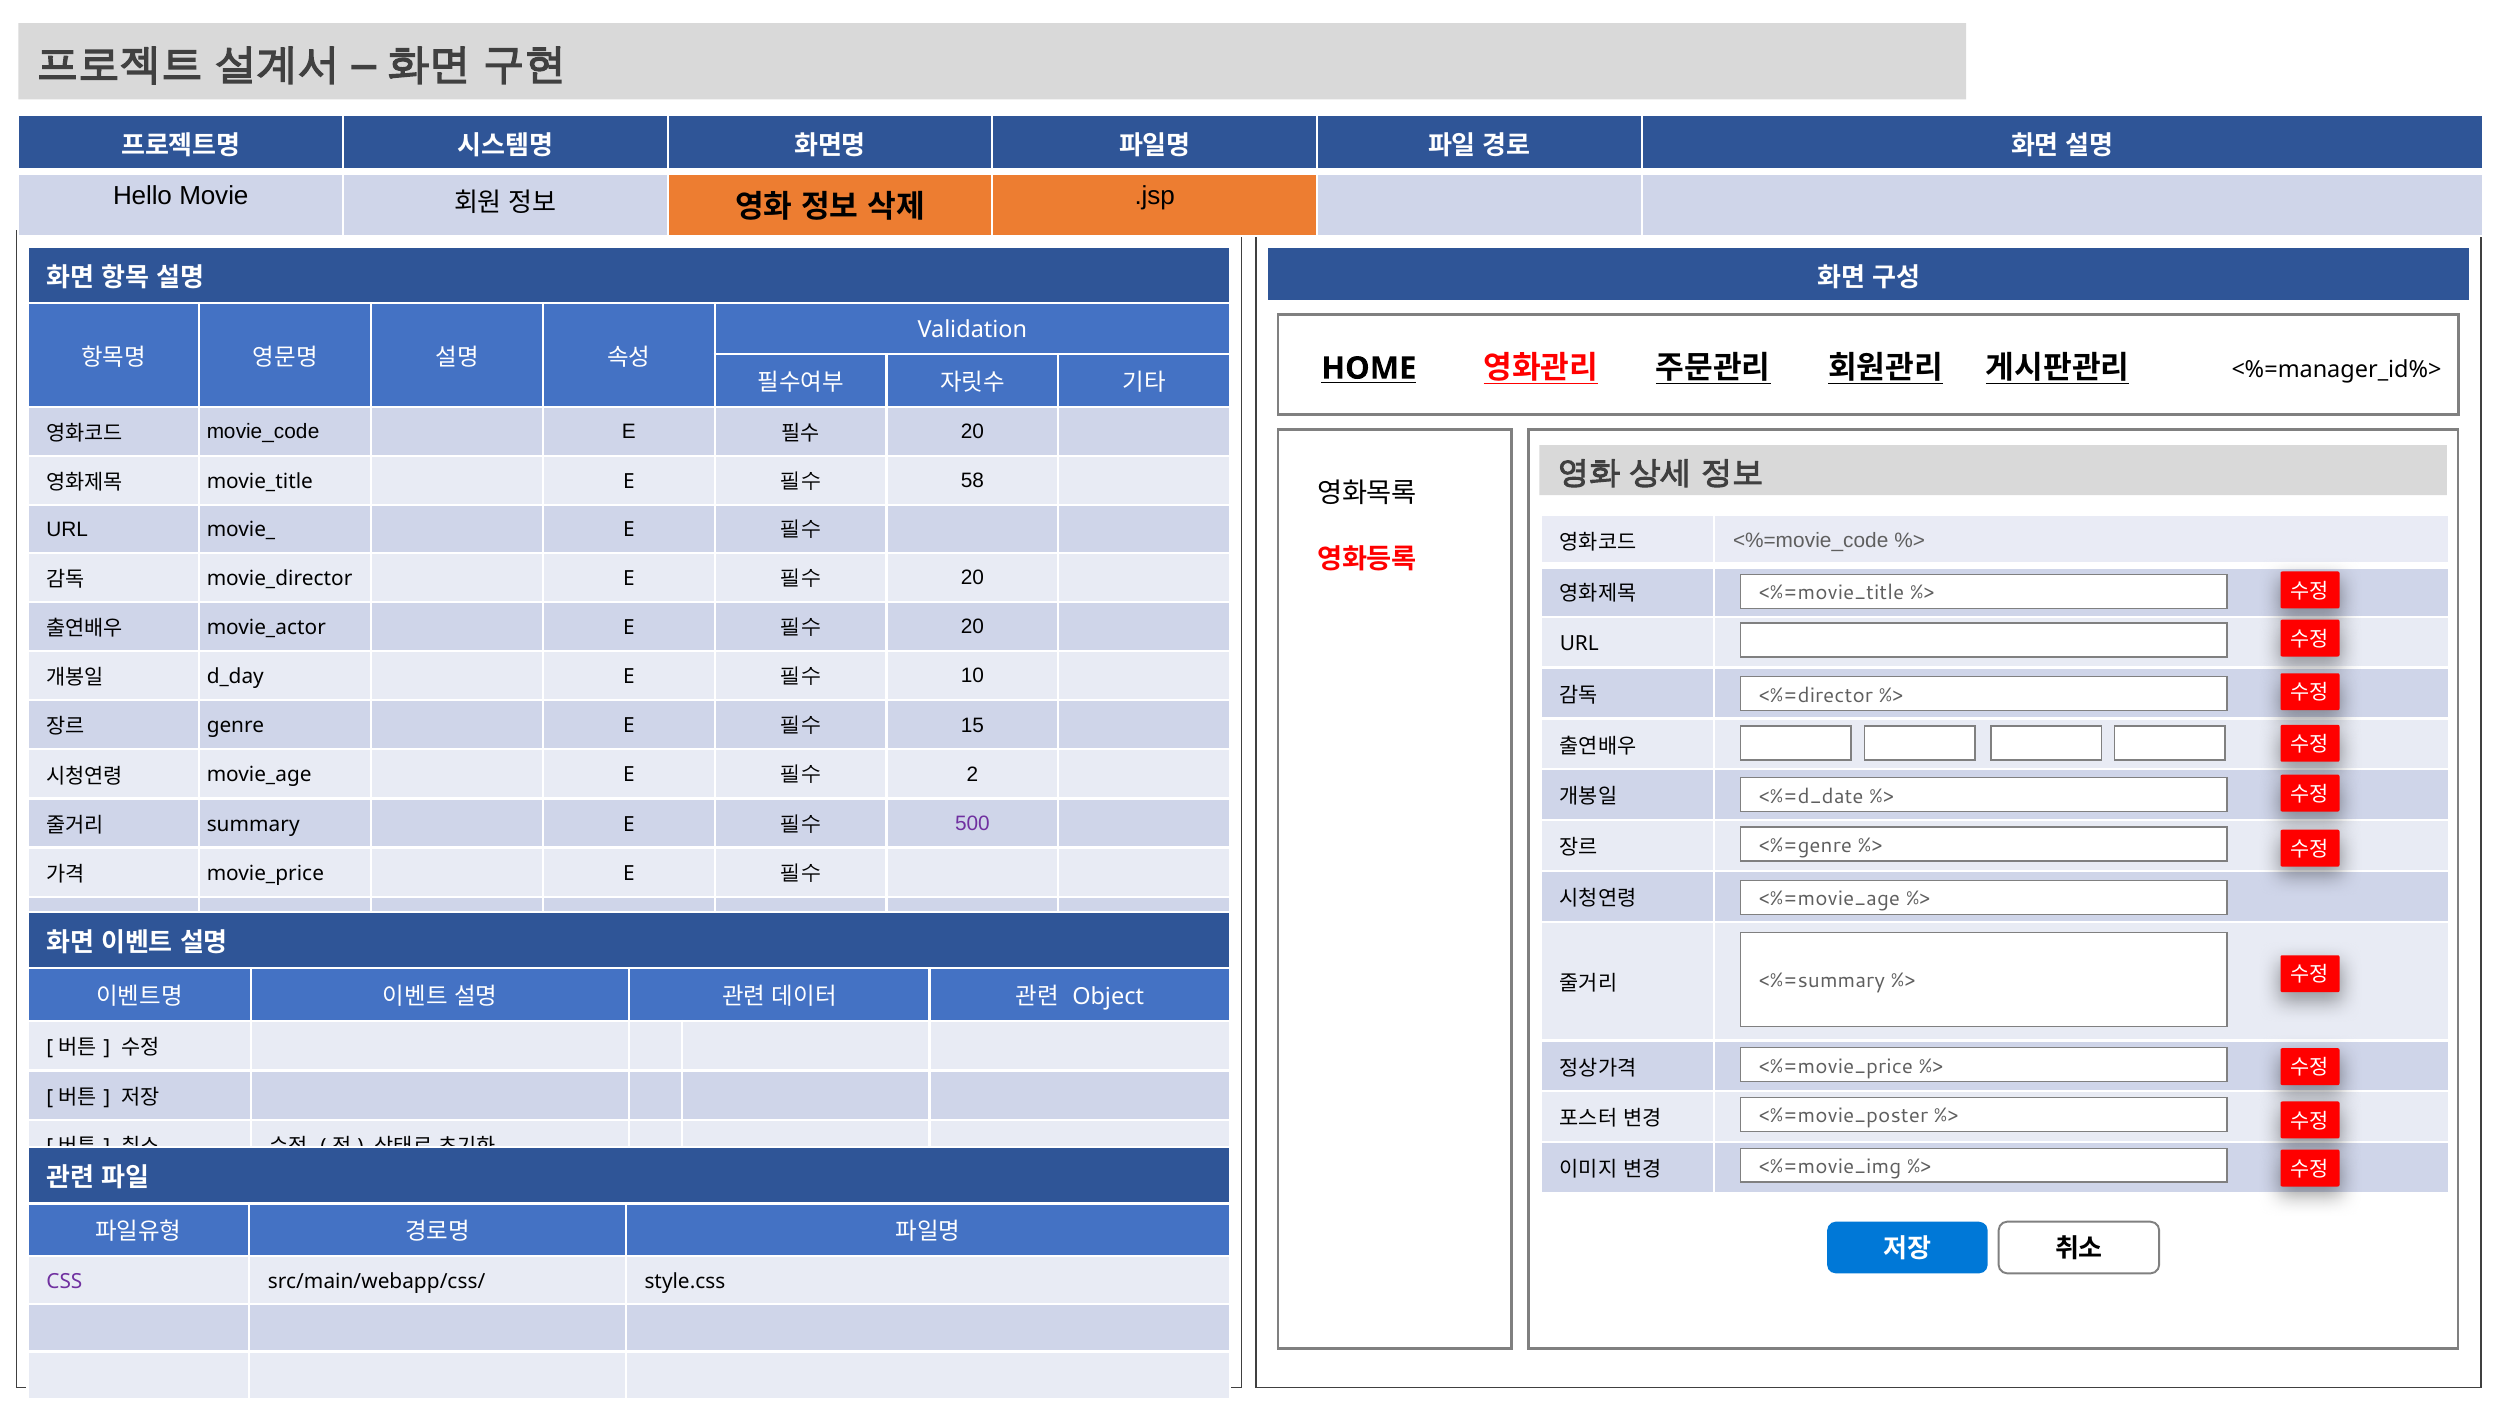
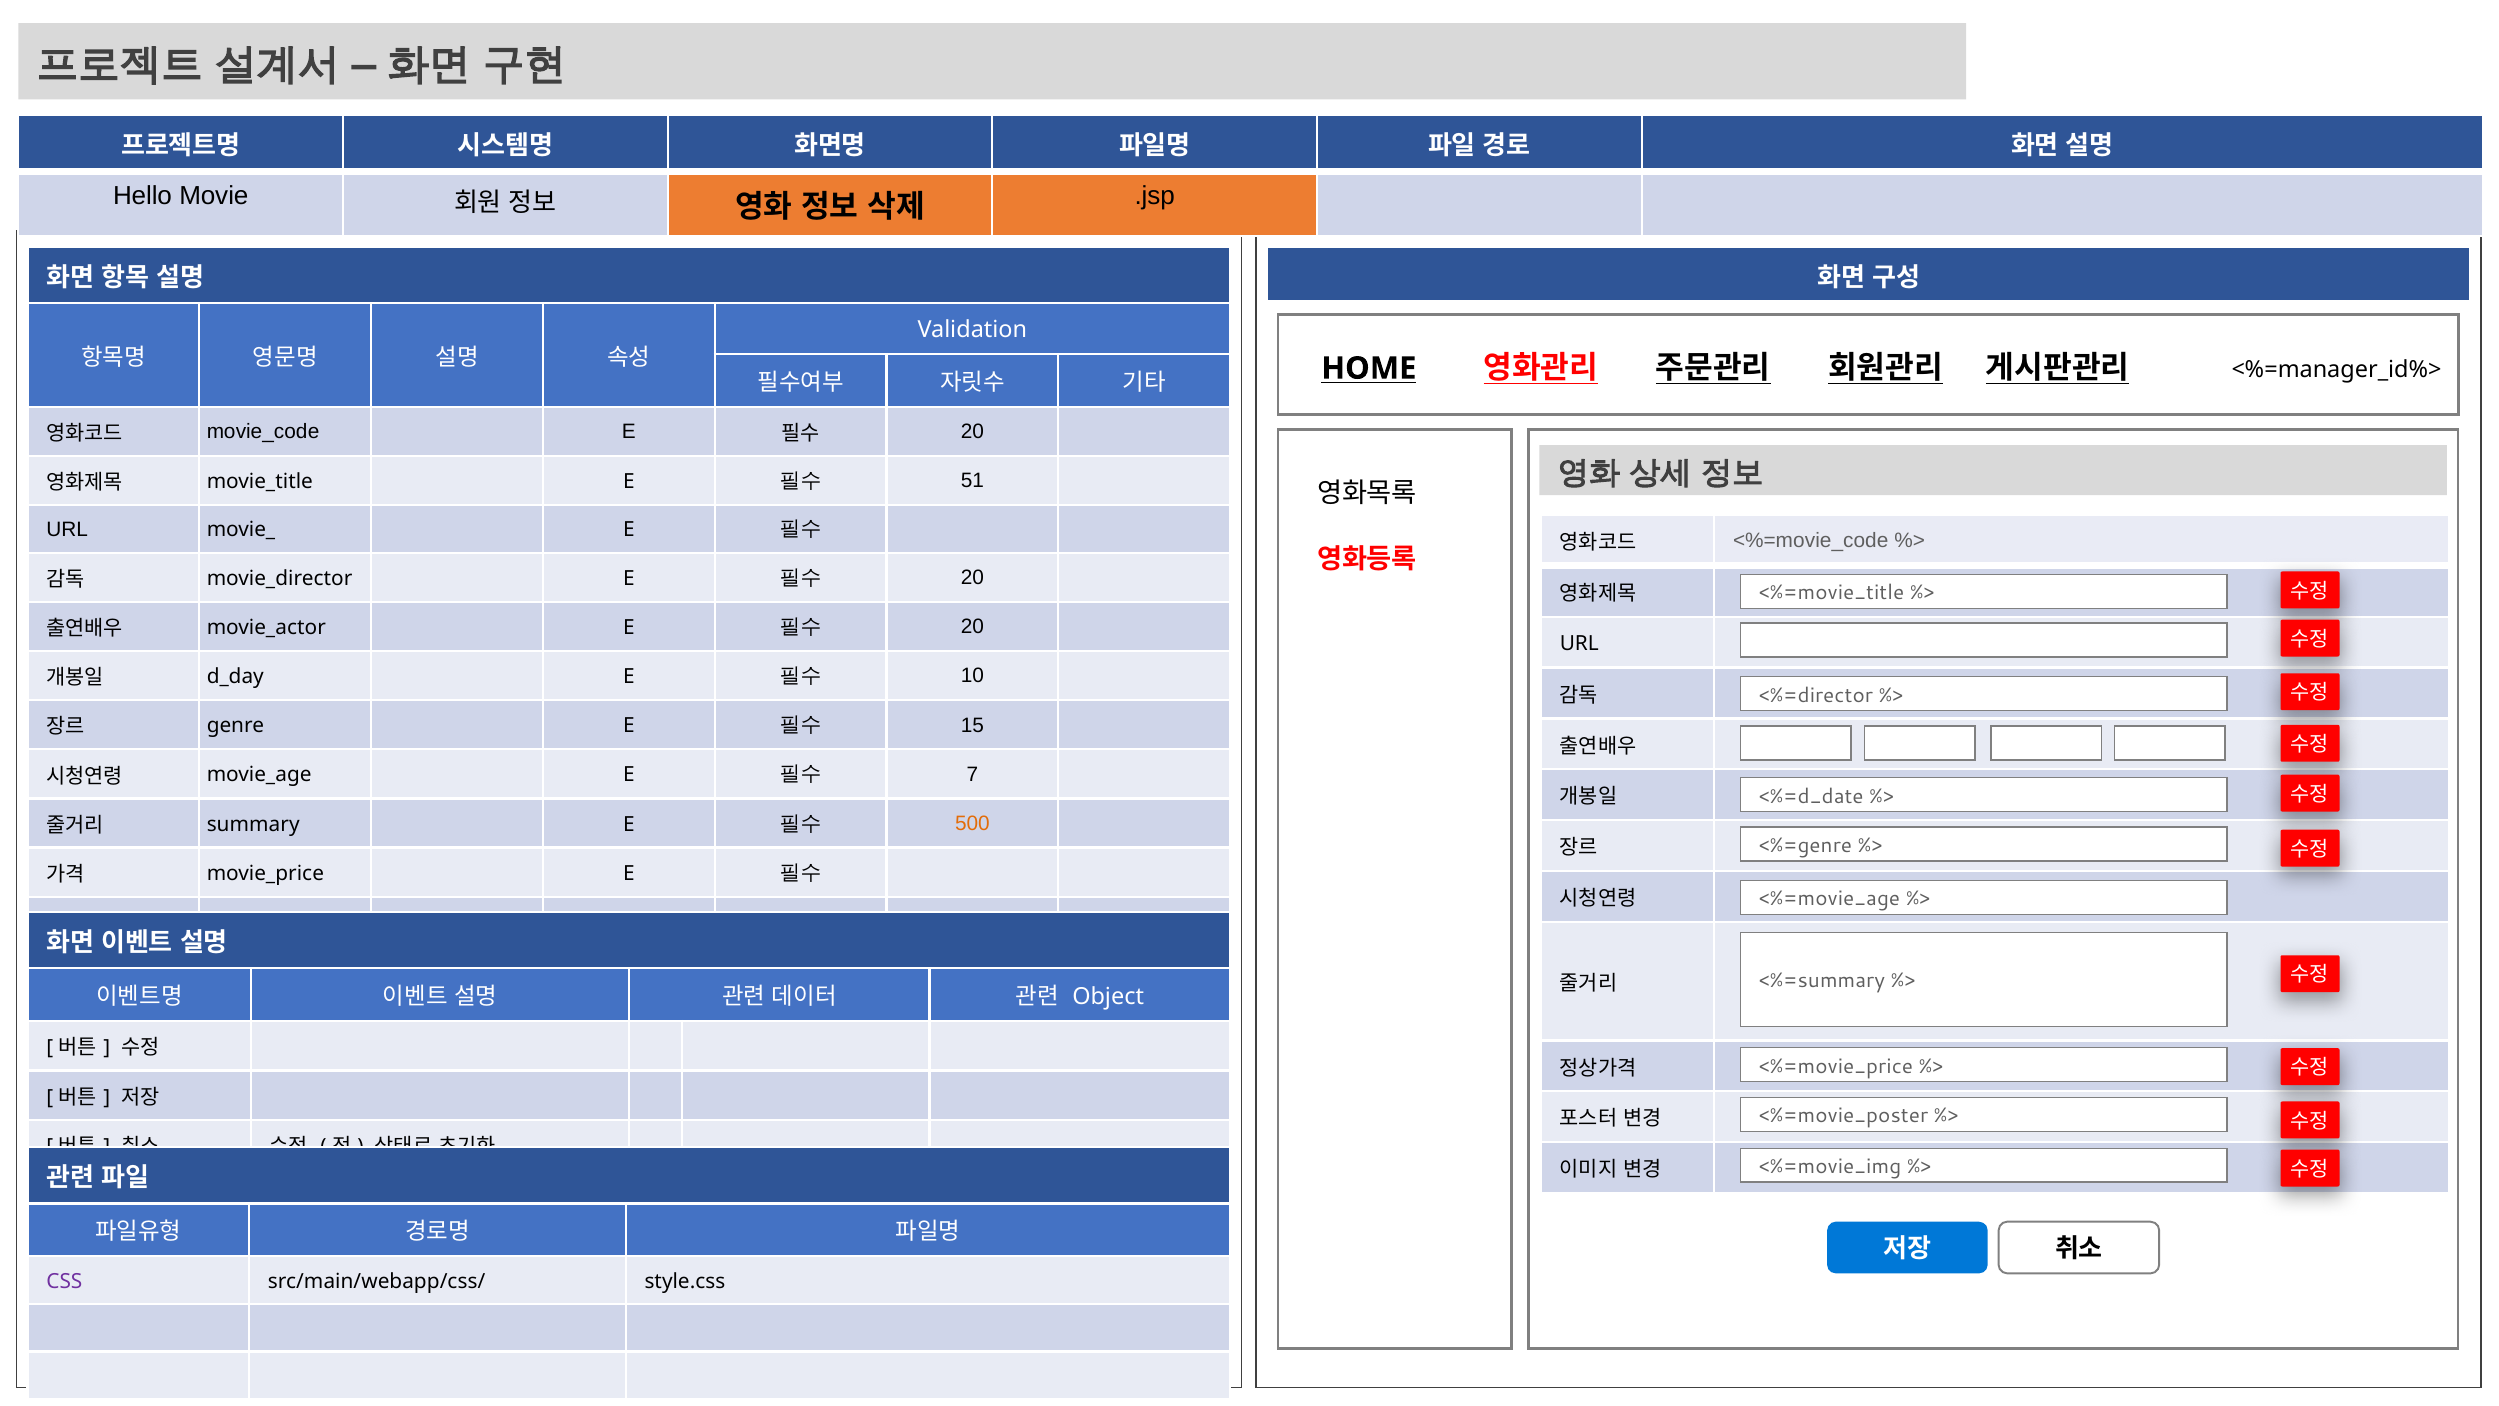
58: 58 -> 51
2: 2 -> 7
500 colour: purple -> orange
